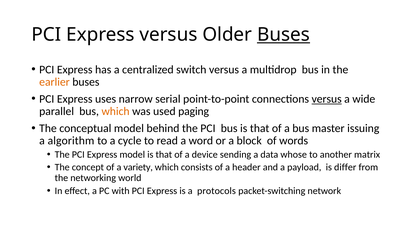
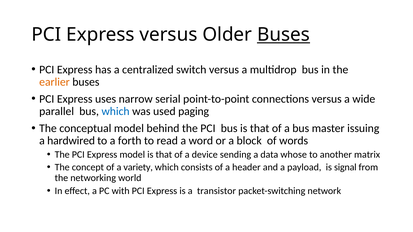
versus at (327, 99) underline: present -> none
which at (116, 112) colour: orange -> blue
algorithm: algorithm -> hardwired
cycle: cycle -> forth
differ: differ -> signal
protocols: protocols -> transistor
